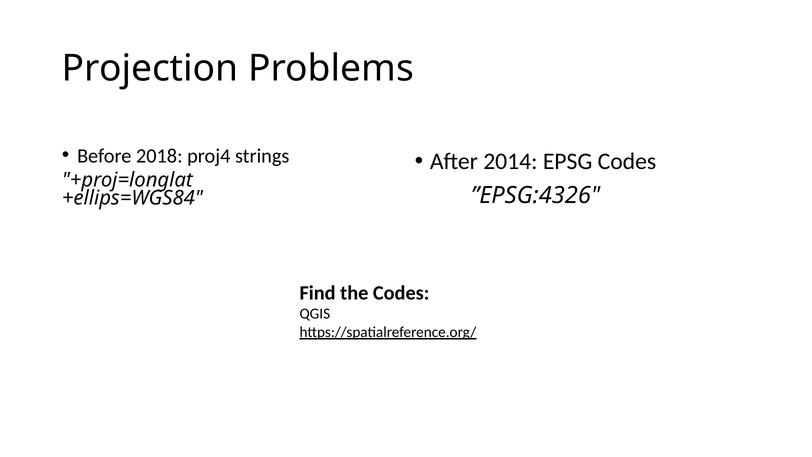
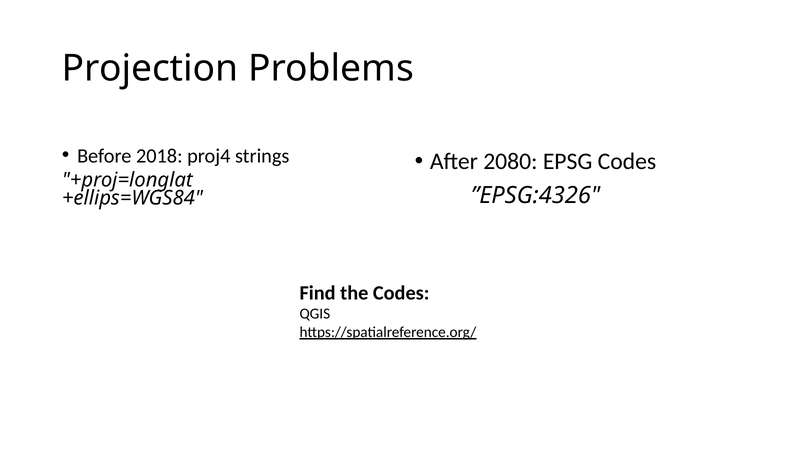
2014: 2014 -> 2080
